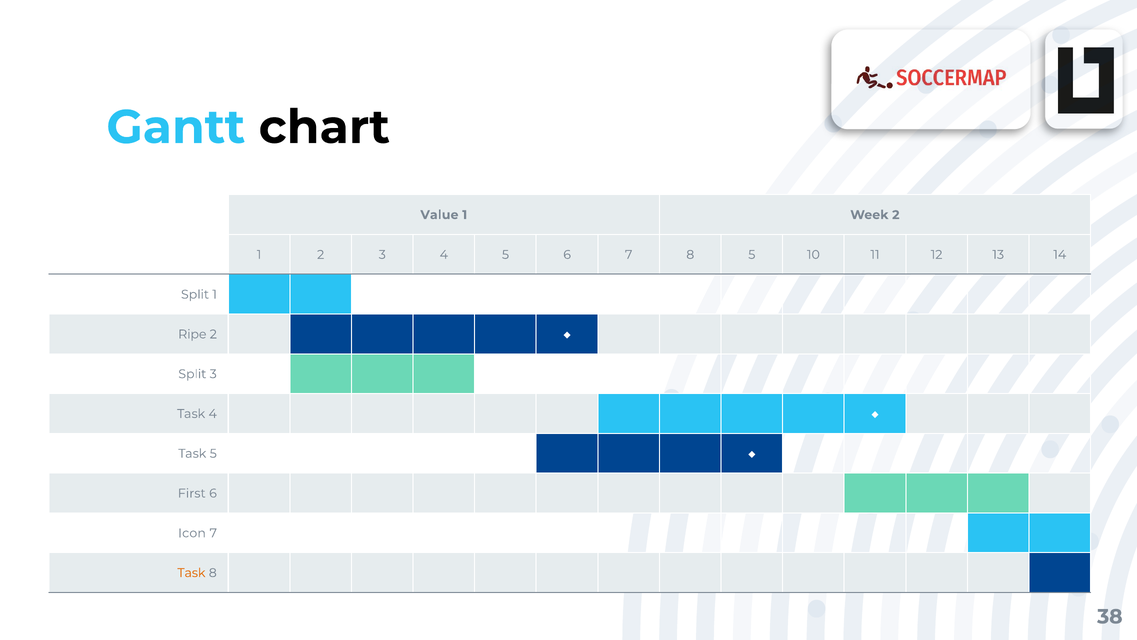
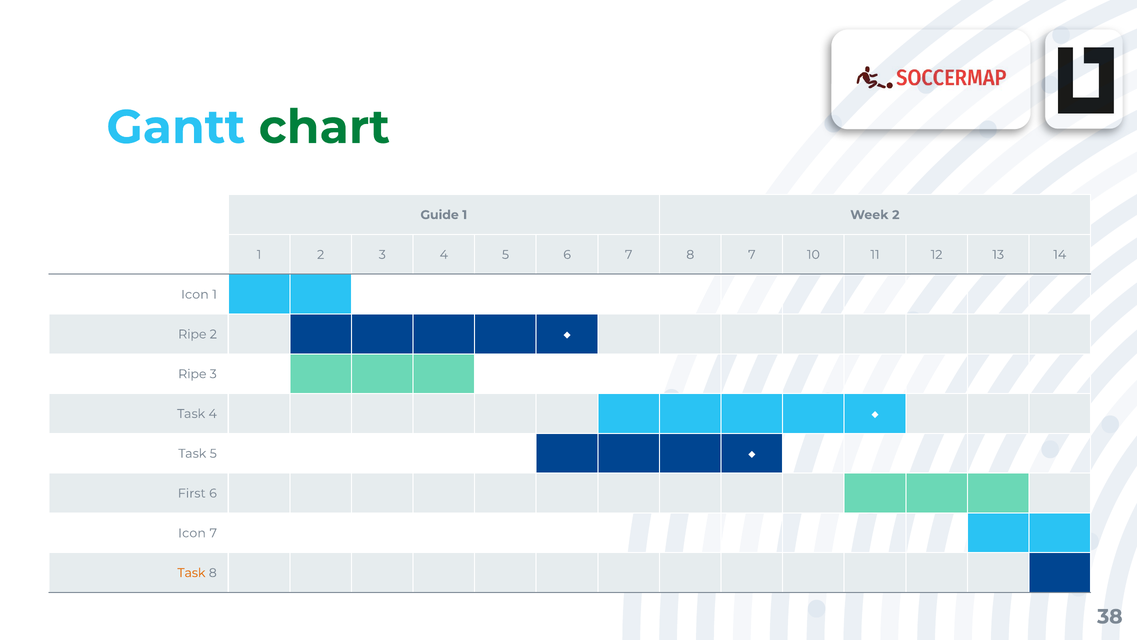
chart colour: black -> green
Value: Value -> Guide
8 5: 5 -> 7
Split at (195, 294): Split -> Icon
Split at (192, 374): Split -> Ripe
